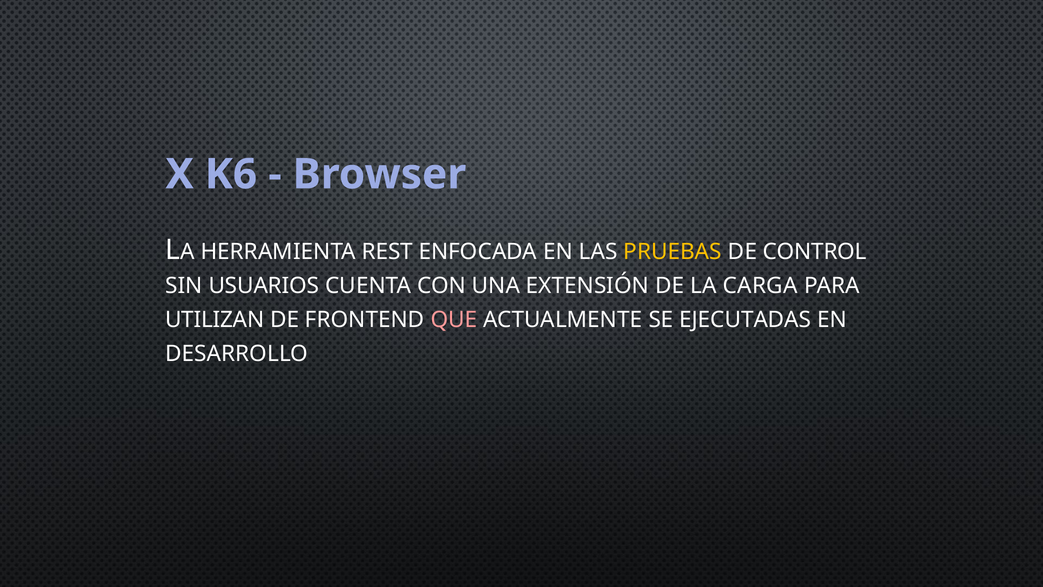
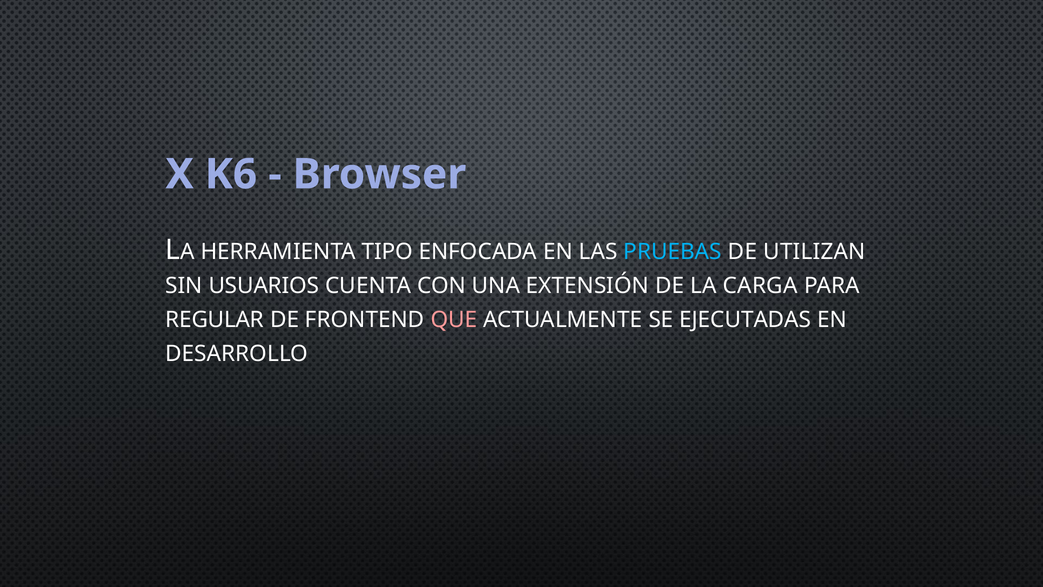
REST: REST -> TIPO
PRUEBAS colour: yellow -> light blue
CONTROL: CONTROL -> UTILIZAN
UTILIZAN: UTILIZAN -> REGULAR
